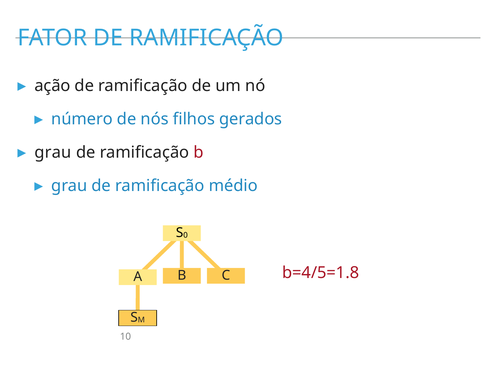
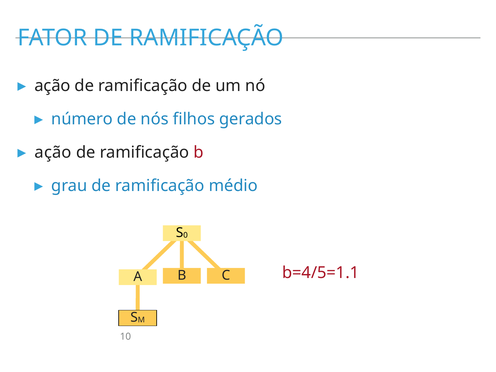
grau at (53, 152): grau -> ação
b=4/5=1.8: b=4/5=1.8 -> b=4/5=1.1
